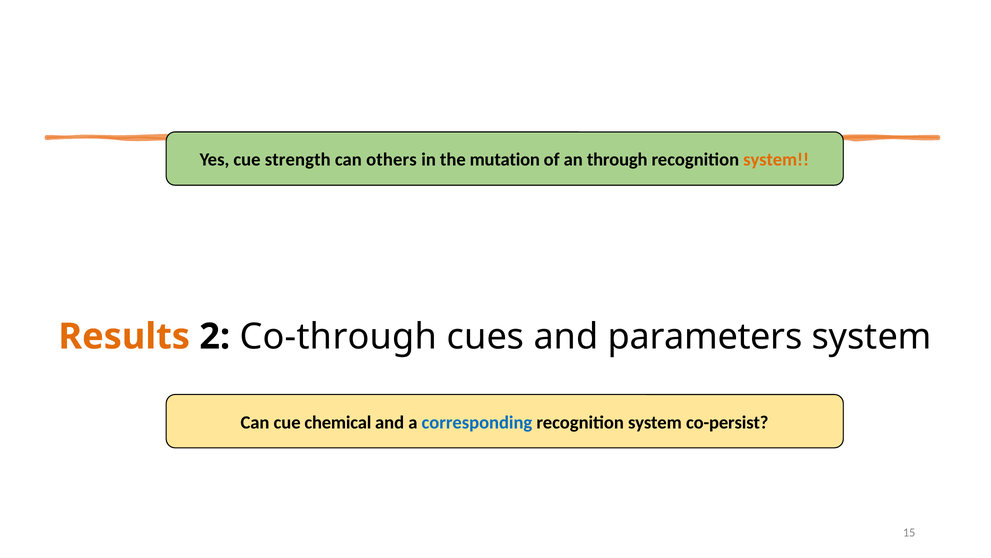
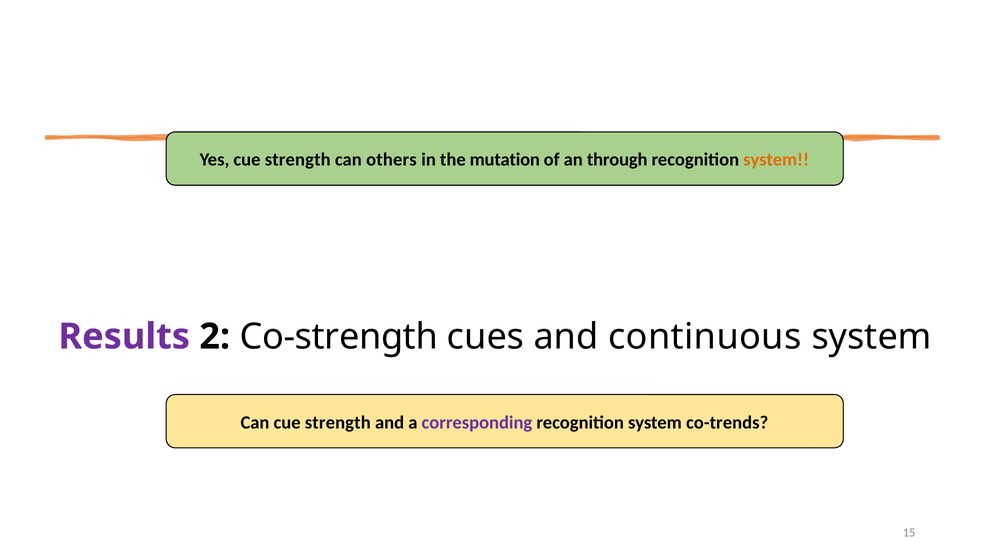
Results colour: orange -> purple
Co-through: Co-through -> Co-strength
parameters: parameters -> continuous
Can cue chemical: chemical -> strength
corresponding colour: blue -> purple
co-persist: co-persist -> co-trends
